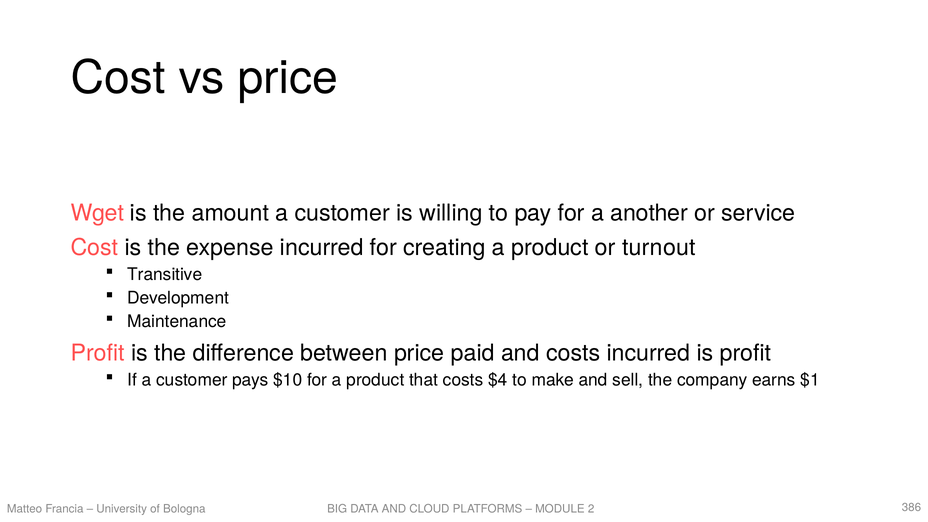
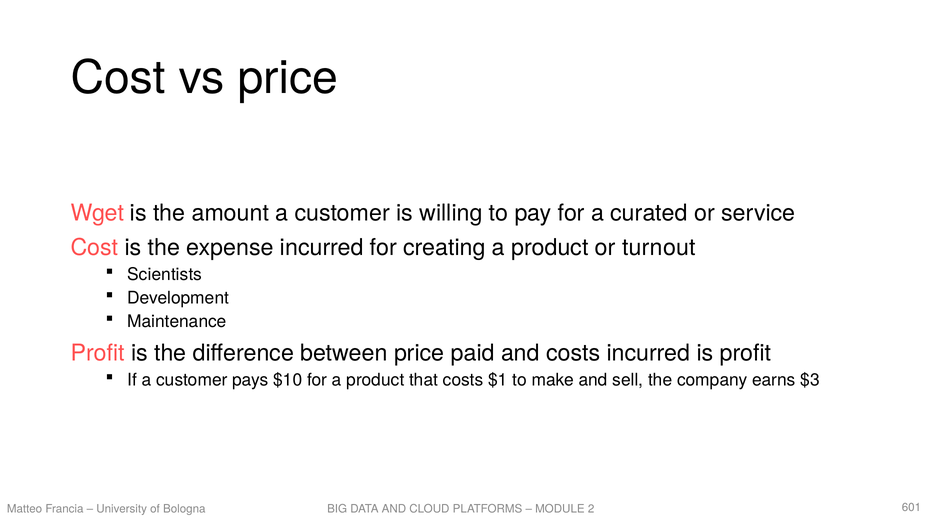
another: another -> curated
Transitive: Transitive -> Scientists
$4: $4 -> $1
$1: $1 -> $3
386: 386 -> 601
